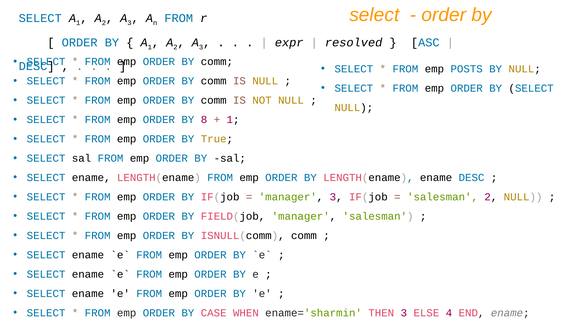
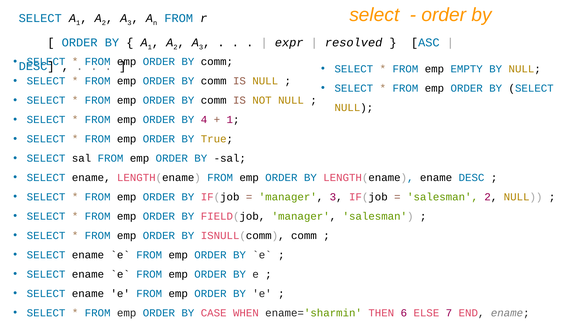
POSTS: POSTS -> EMPTY
8: 8 -> 4
THEN 3: 3 -> 6
4: 4 -> 7
